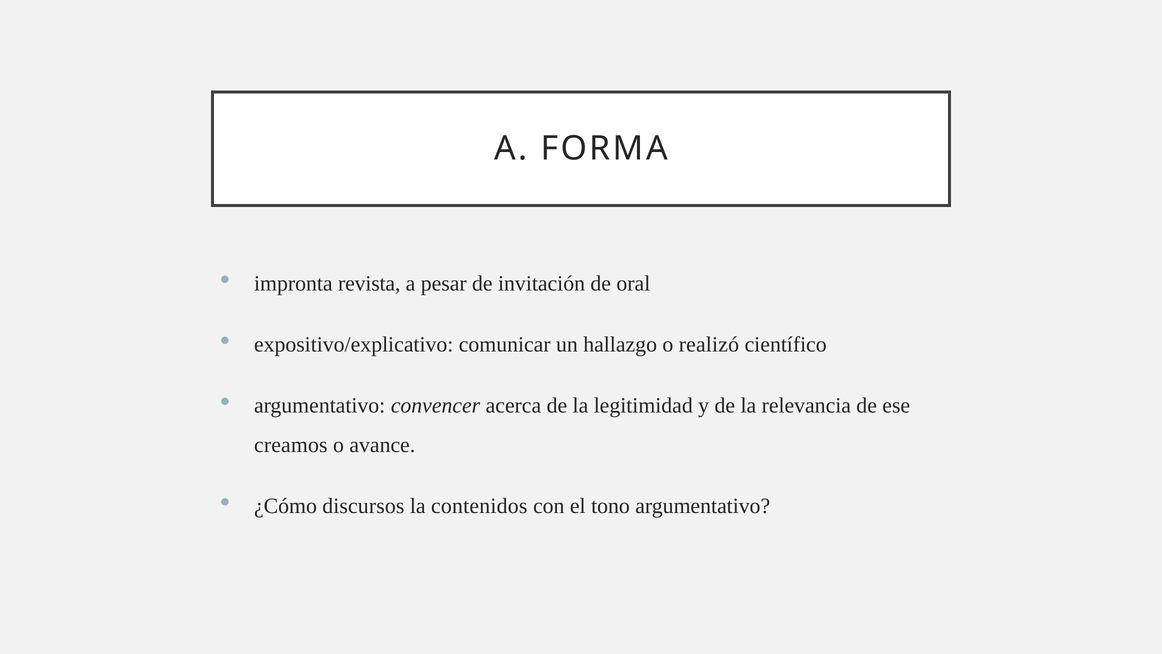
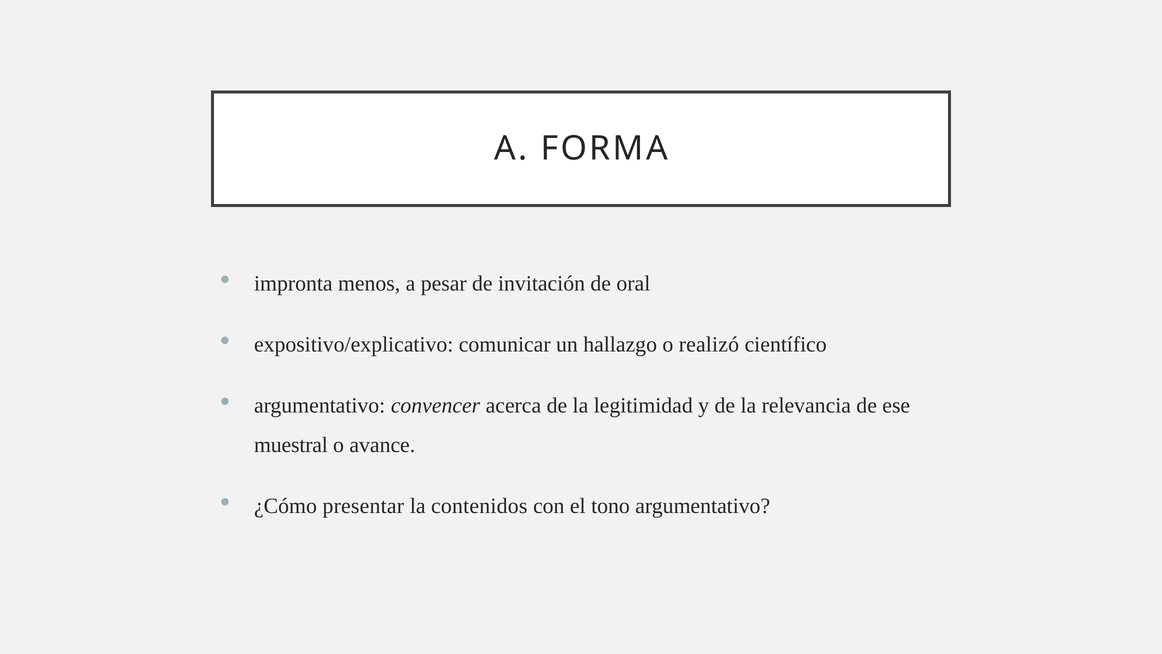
revista: revista -> menos
creamos: creamos -> muestral
discursos: discursos -> presentar
